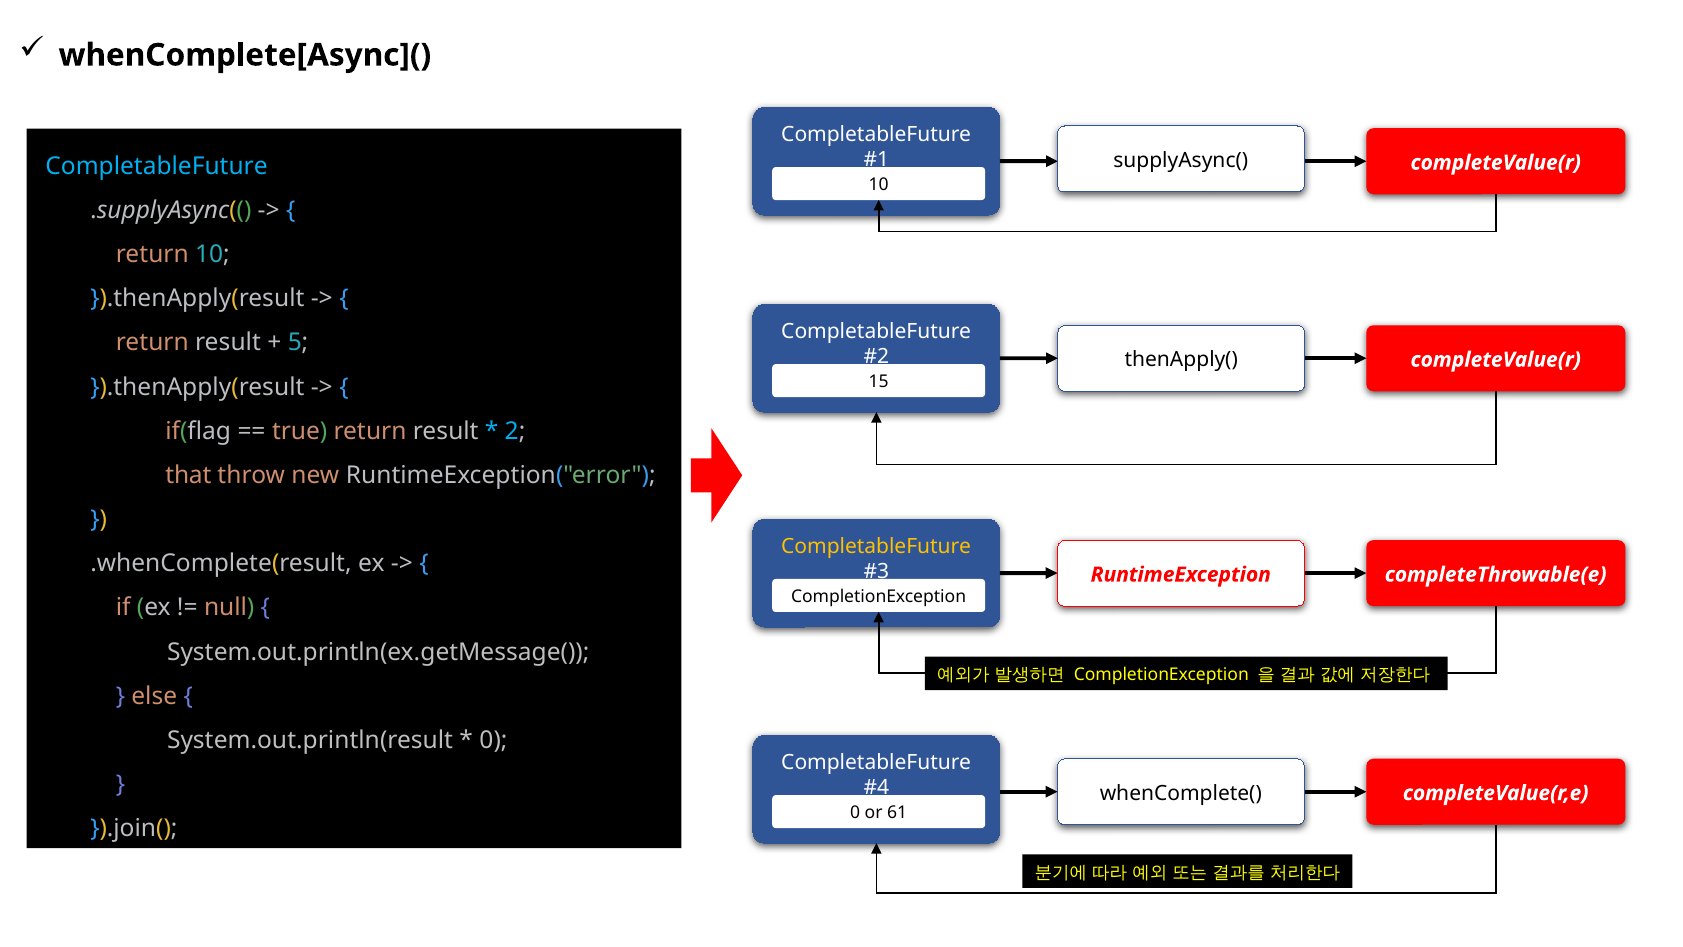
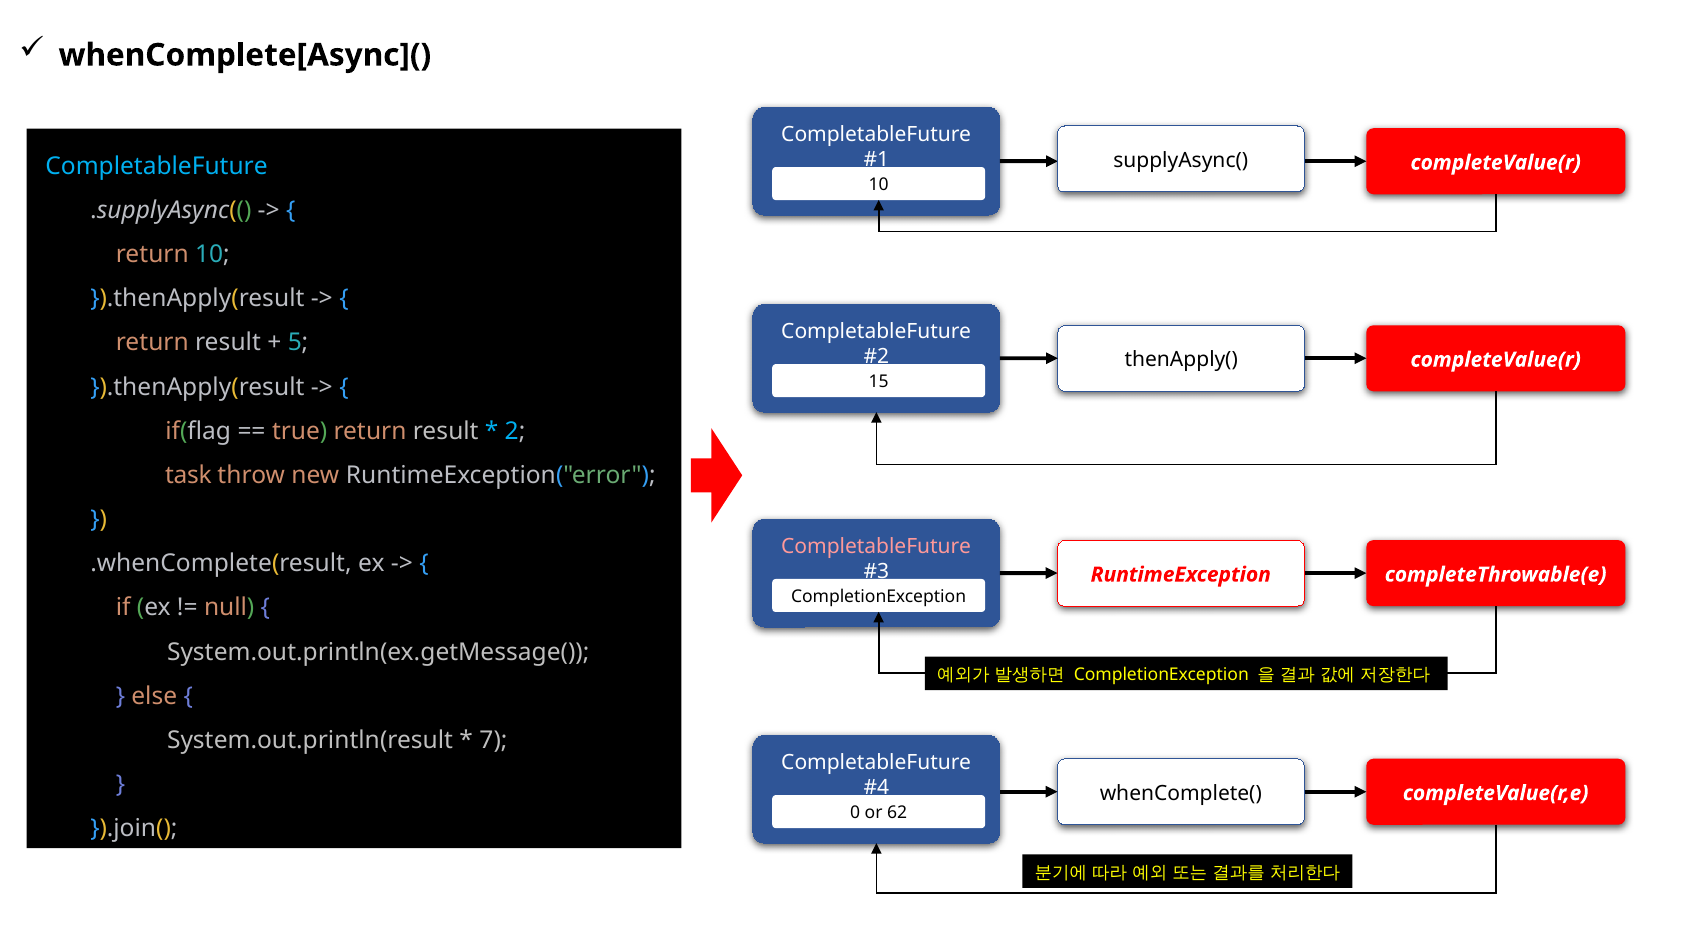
that: that -> task
CompletableFuture at (876, 546) colour: yellow -> pink
0 at (493, 740): 0 -> 7
61: 61 -> 62
